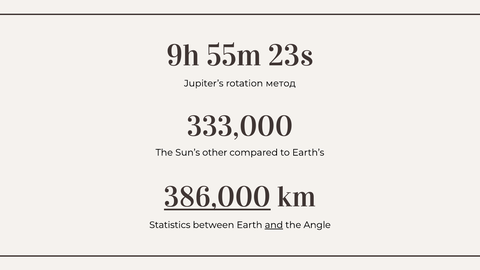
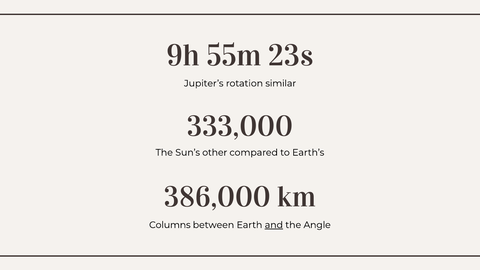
метод: метод -> similar
386,000 underline: present -> none
Statistics: Statistics -> Columns
